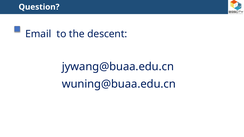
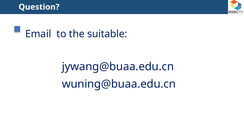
descent: descent -> suitable
